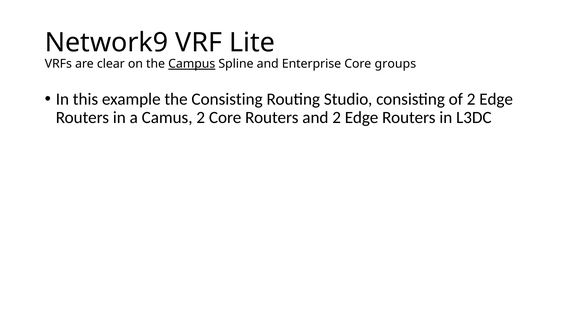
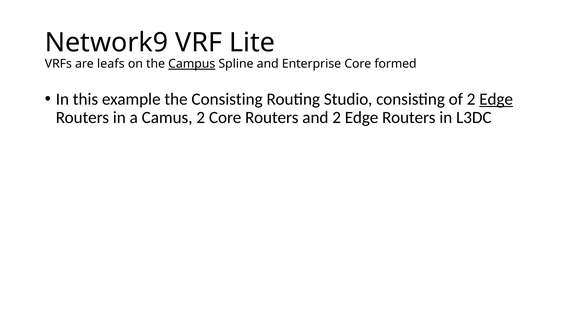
clear: clear -> leafs
groups: groups -> formed
Edge at (496, 99) underline: none -> present
